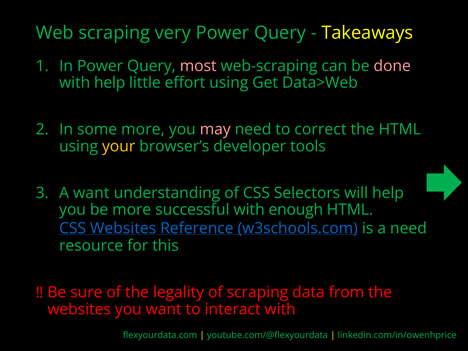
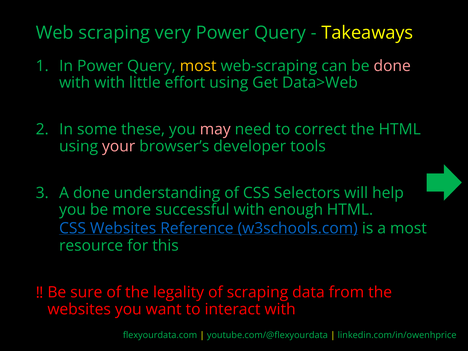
most at (198, 66) colour: pink -> yellow
with help: help -> with
some more: more -> these
your colour: yellow -> pink
A want: want -> done
a need: need -> most
